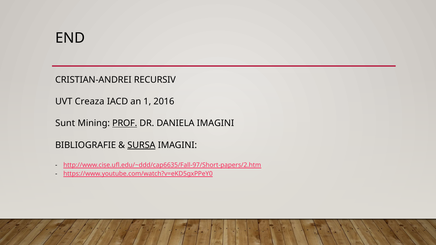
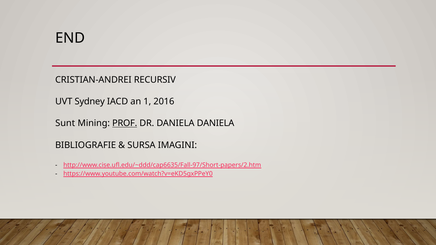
Creaza: Creaza -> Sydney
DANIELA IMAGINI: IMAGINI -> DANIELA
SURSA underline: present -> none
